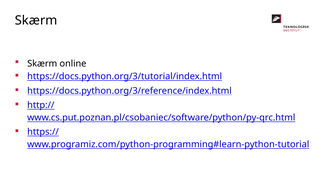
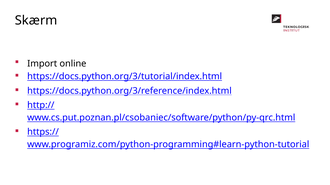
Skærm at (42, 64): Skærm -> Import
